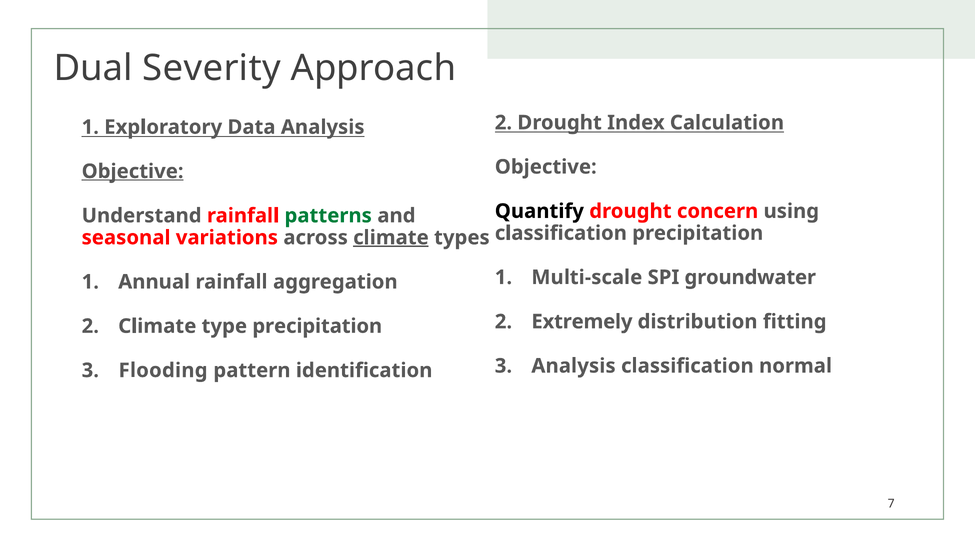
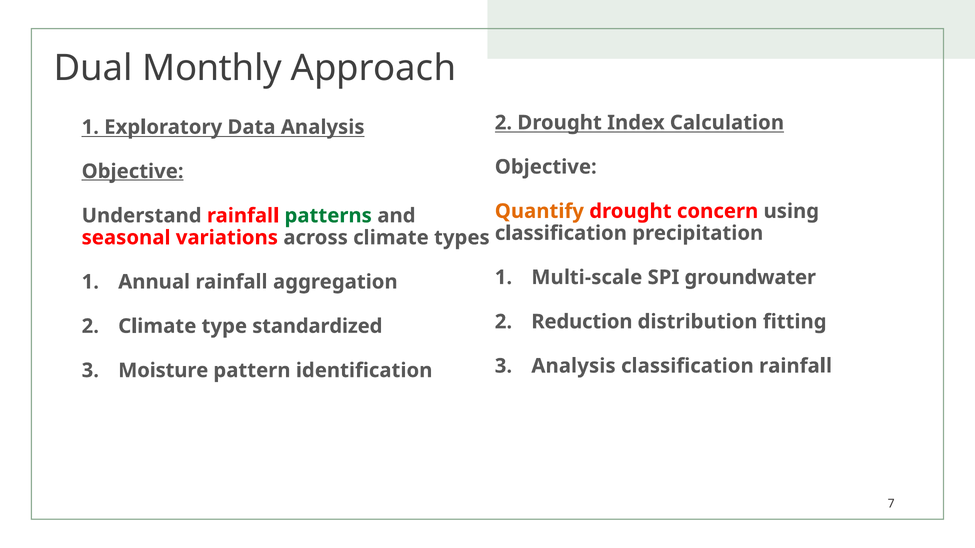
Severity: Severity -> Monthly
Quantify colour: black -> orange
climate at (391, 238) underline: present -> none
Extremely: Extremely -> Reduction
type precipitation: precipitation -> standardized
classification normal: normal -> rainfall
Flooding: Flooding -> Moisture
